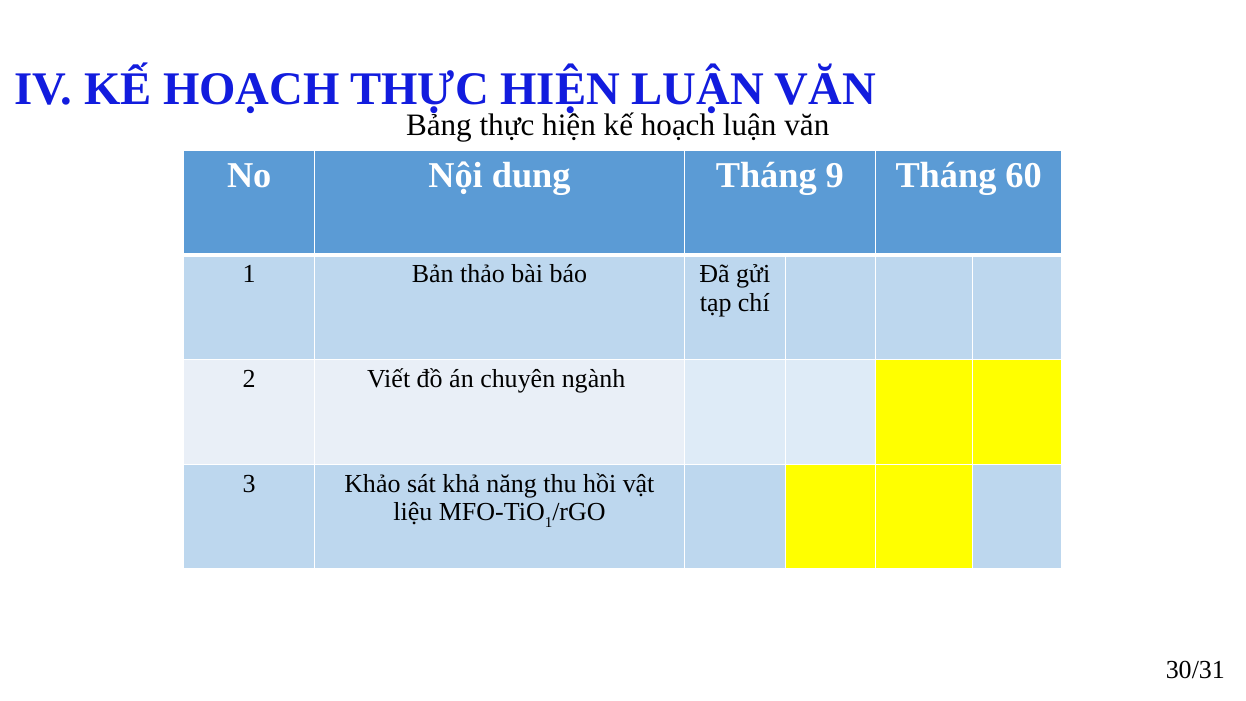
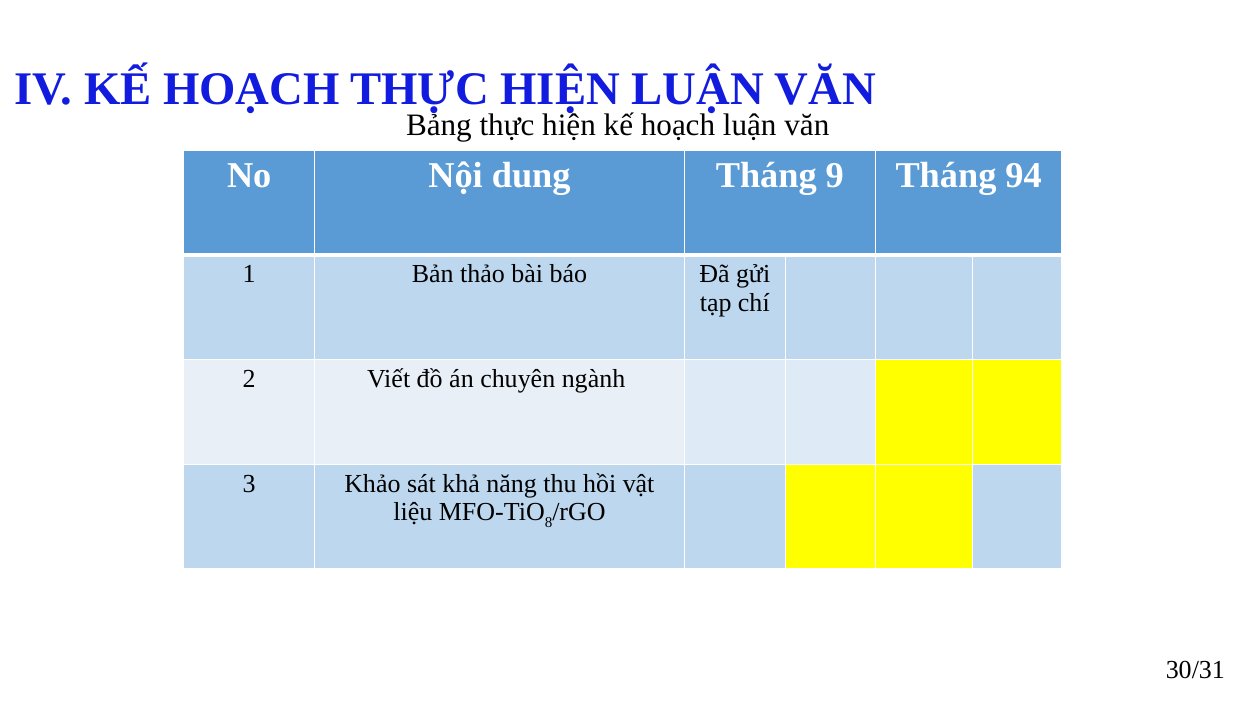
60: 60 -> 94
1 at (549, 522): 1 -> 8
